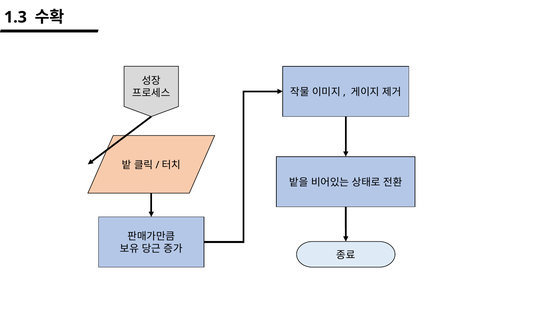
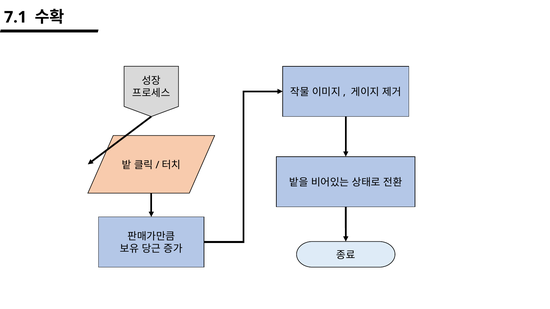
1.3: 1.3 -> 7.1
